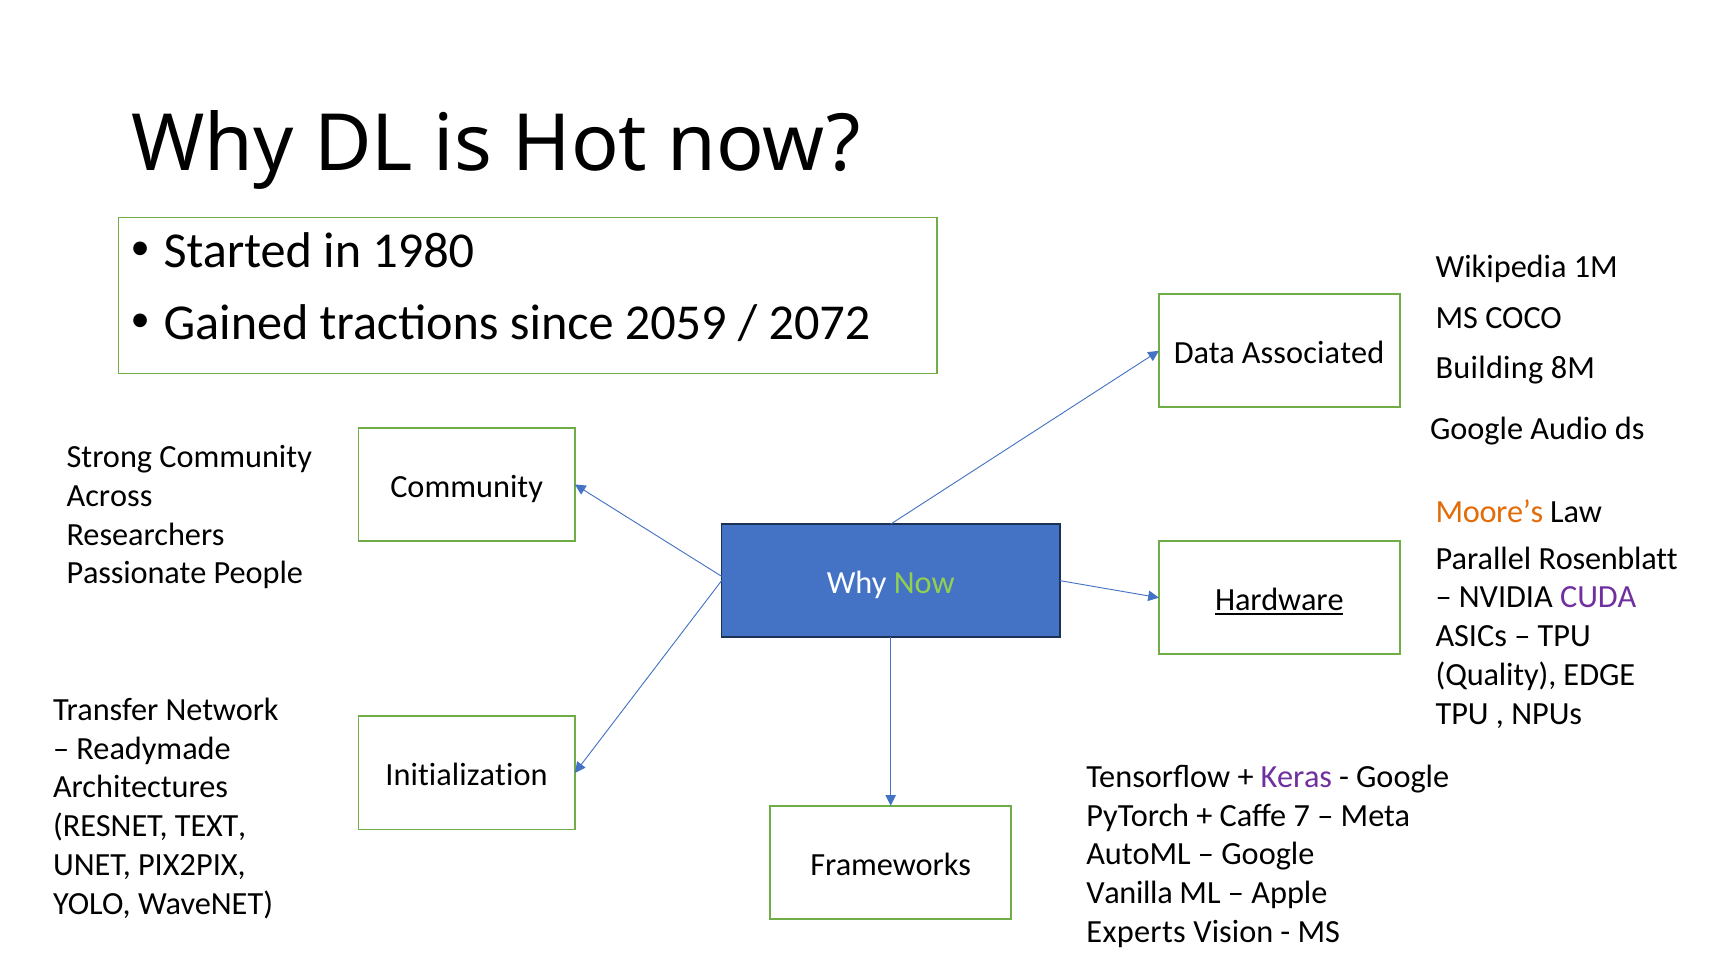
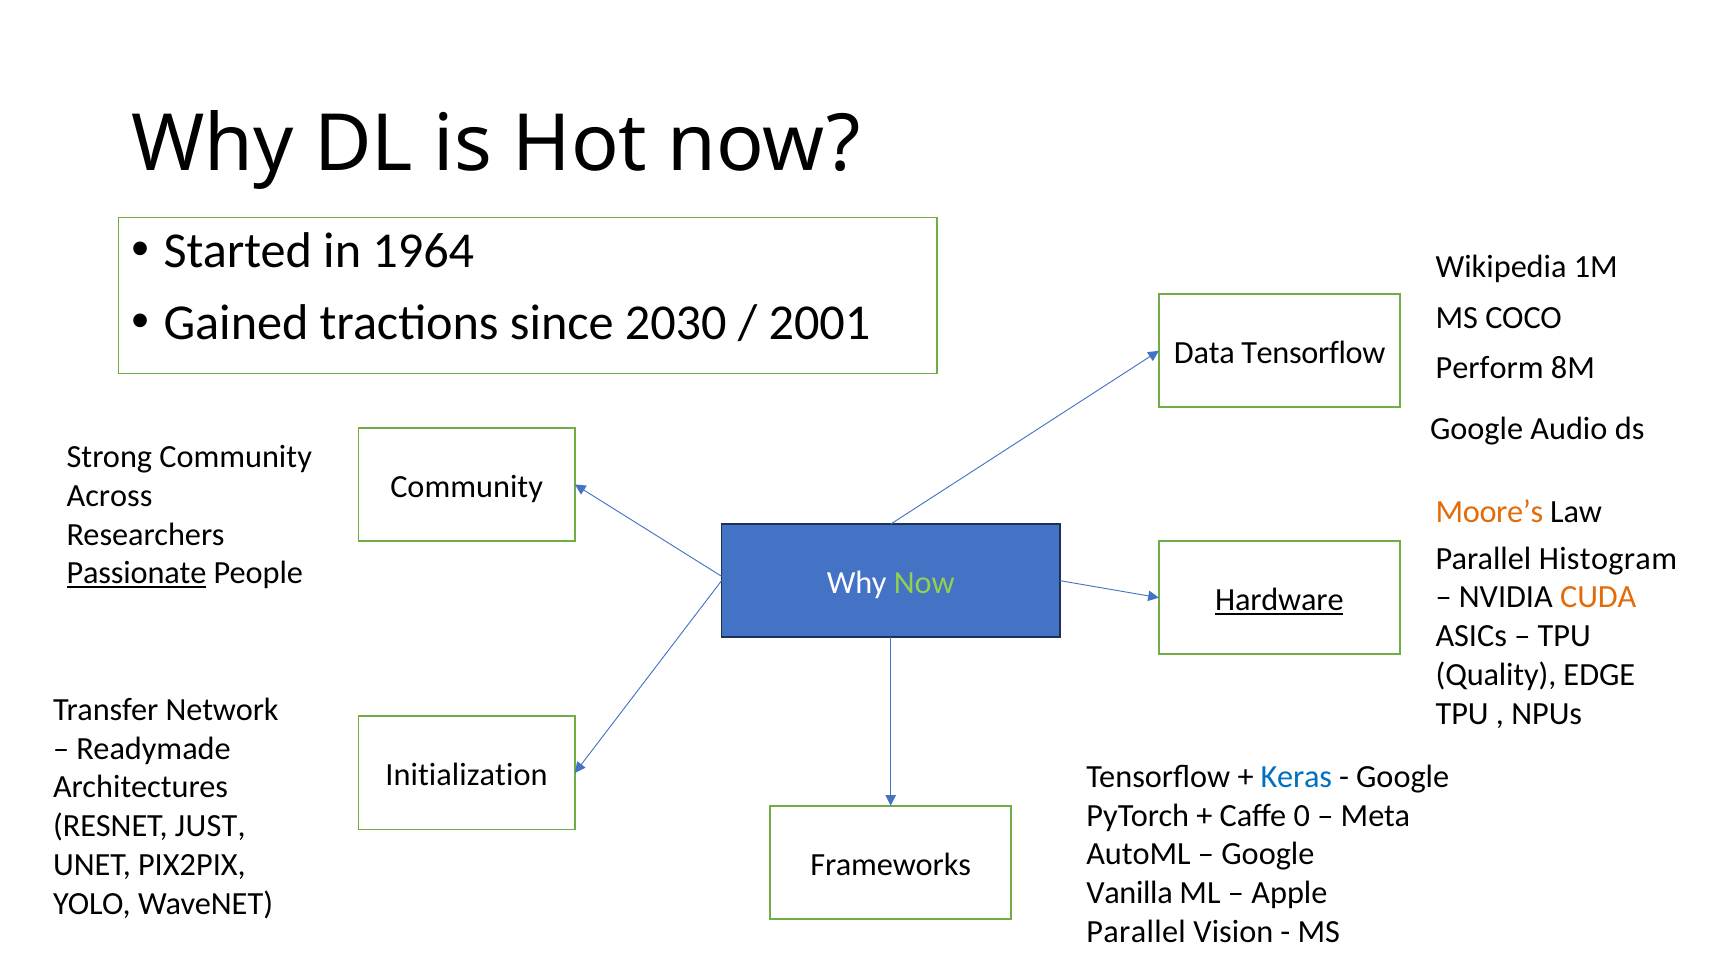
1980: 1980 -> 1964
2059: 2059 -> 2030
2072: 2072 -> 2001
Data Associated: Associated -> Tensorflow
Building: Building -> Perform
Rosenblatt: Rosenblatt -> Histogram
Passionate underline: none -> present
CUDA colour: purple -> orange
Keras colour: purple -> blue
7: 7 -> 0
TEXT: TEXT -> JUST
Experts at (1136, 932): Experts -> Parallel
